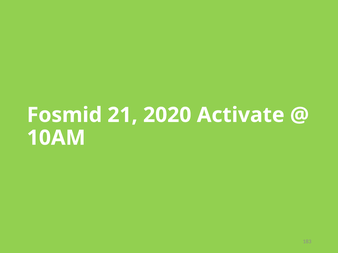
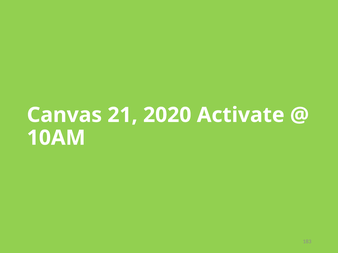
Fosmid: Fosmid -> Canvas
